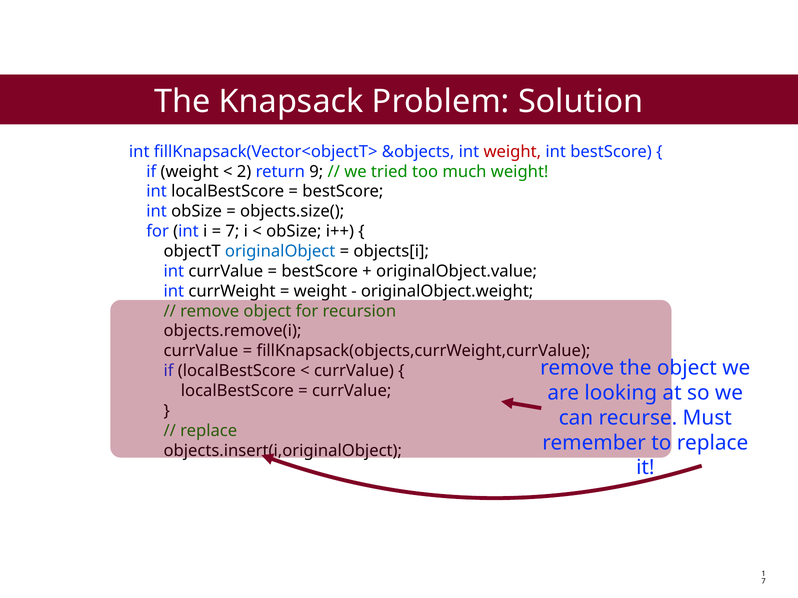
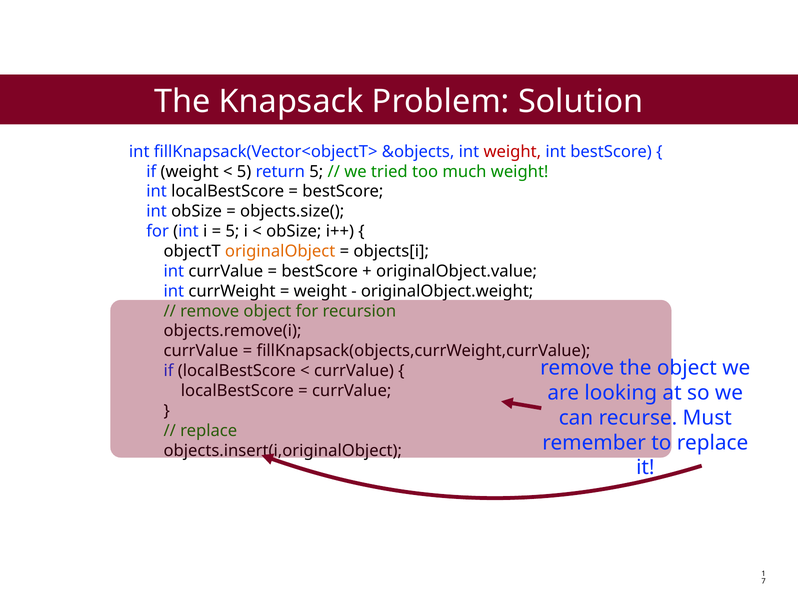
2 at (244, 172): 2 -> 5
return 9: 9 -> 5
7 at (232, 232): 7 -> 5
originalObject colour: blue -> orange
